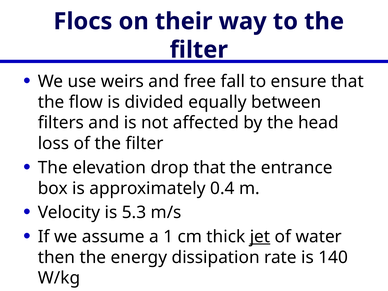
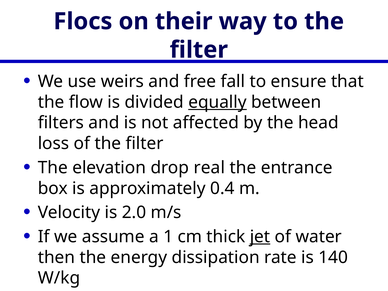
equally underline: none -> present
drop that: that -> real
5.3: 5.3 -> 2.0
